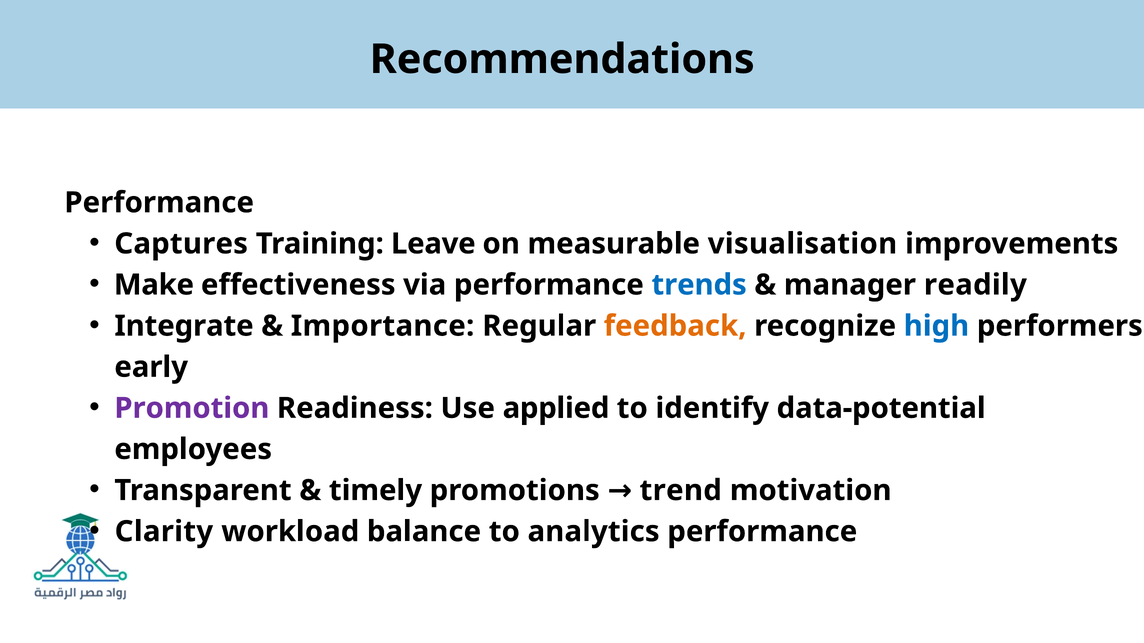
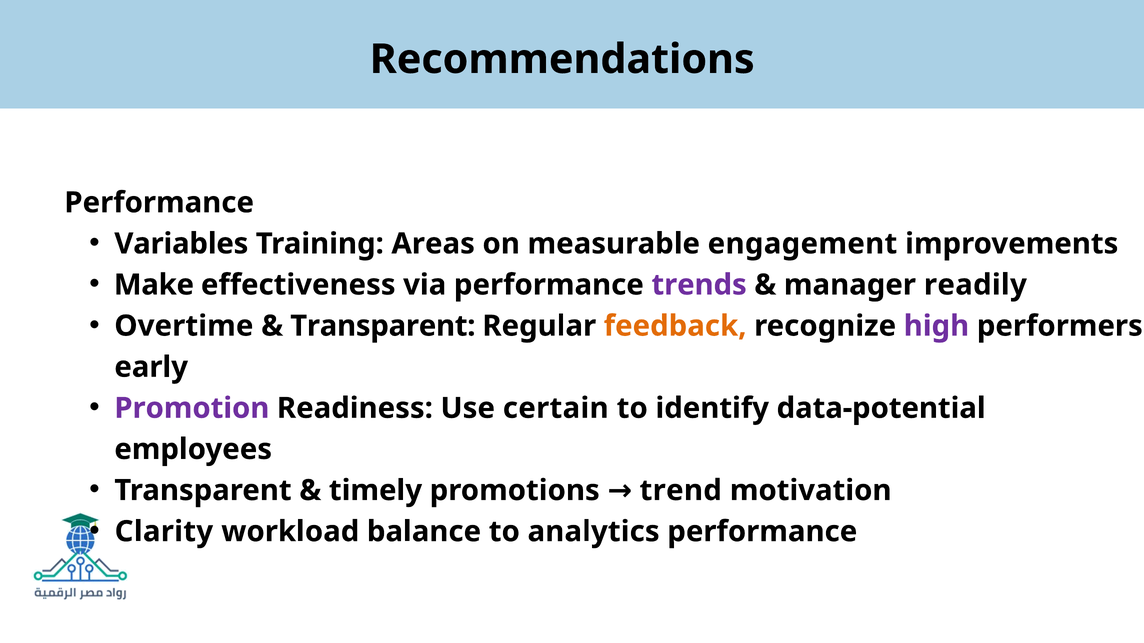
Captures: Captures -> Variables
Leave: Leave -> Areas
visualisation: visualisation -> engagement
trends colour: blue -> purple
Integrate: Integrate -> Overtime
Importance at (383, 326): Importance -> Transparent
high colour: blue -> purple
applied: applied -> certain
